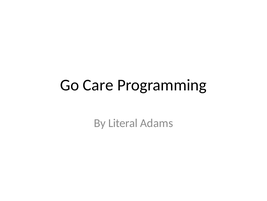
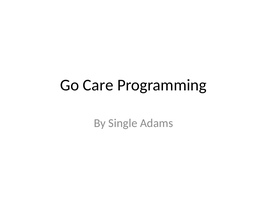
Literal: Literal -> Single
